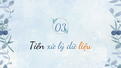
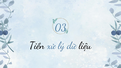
liệu colour: orange -> black
